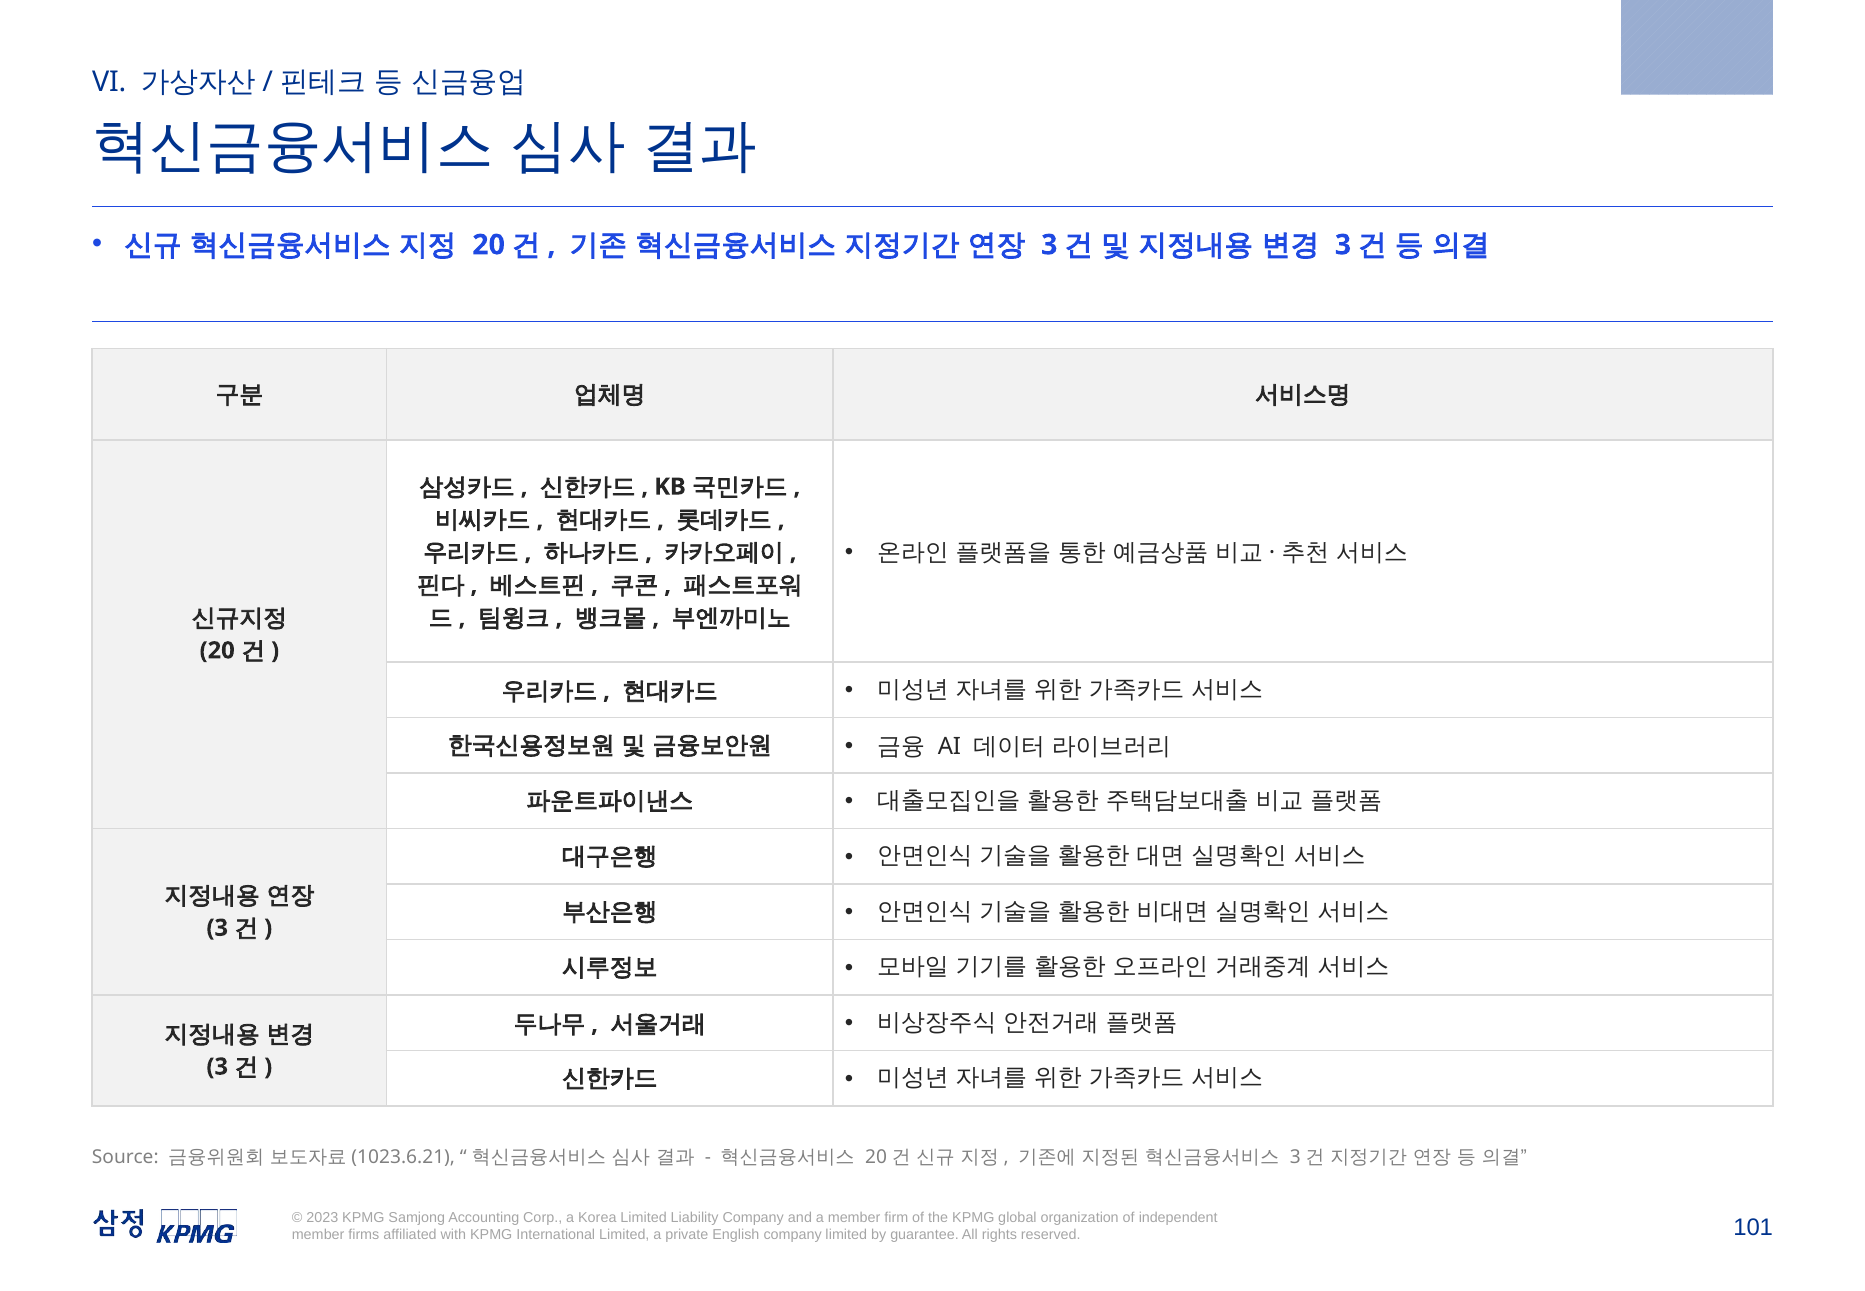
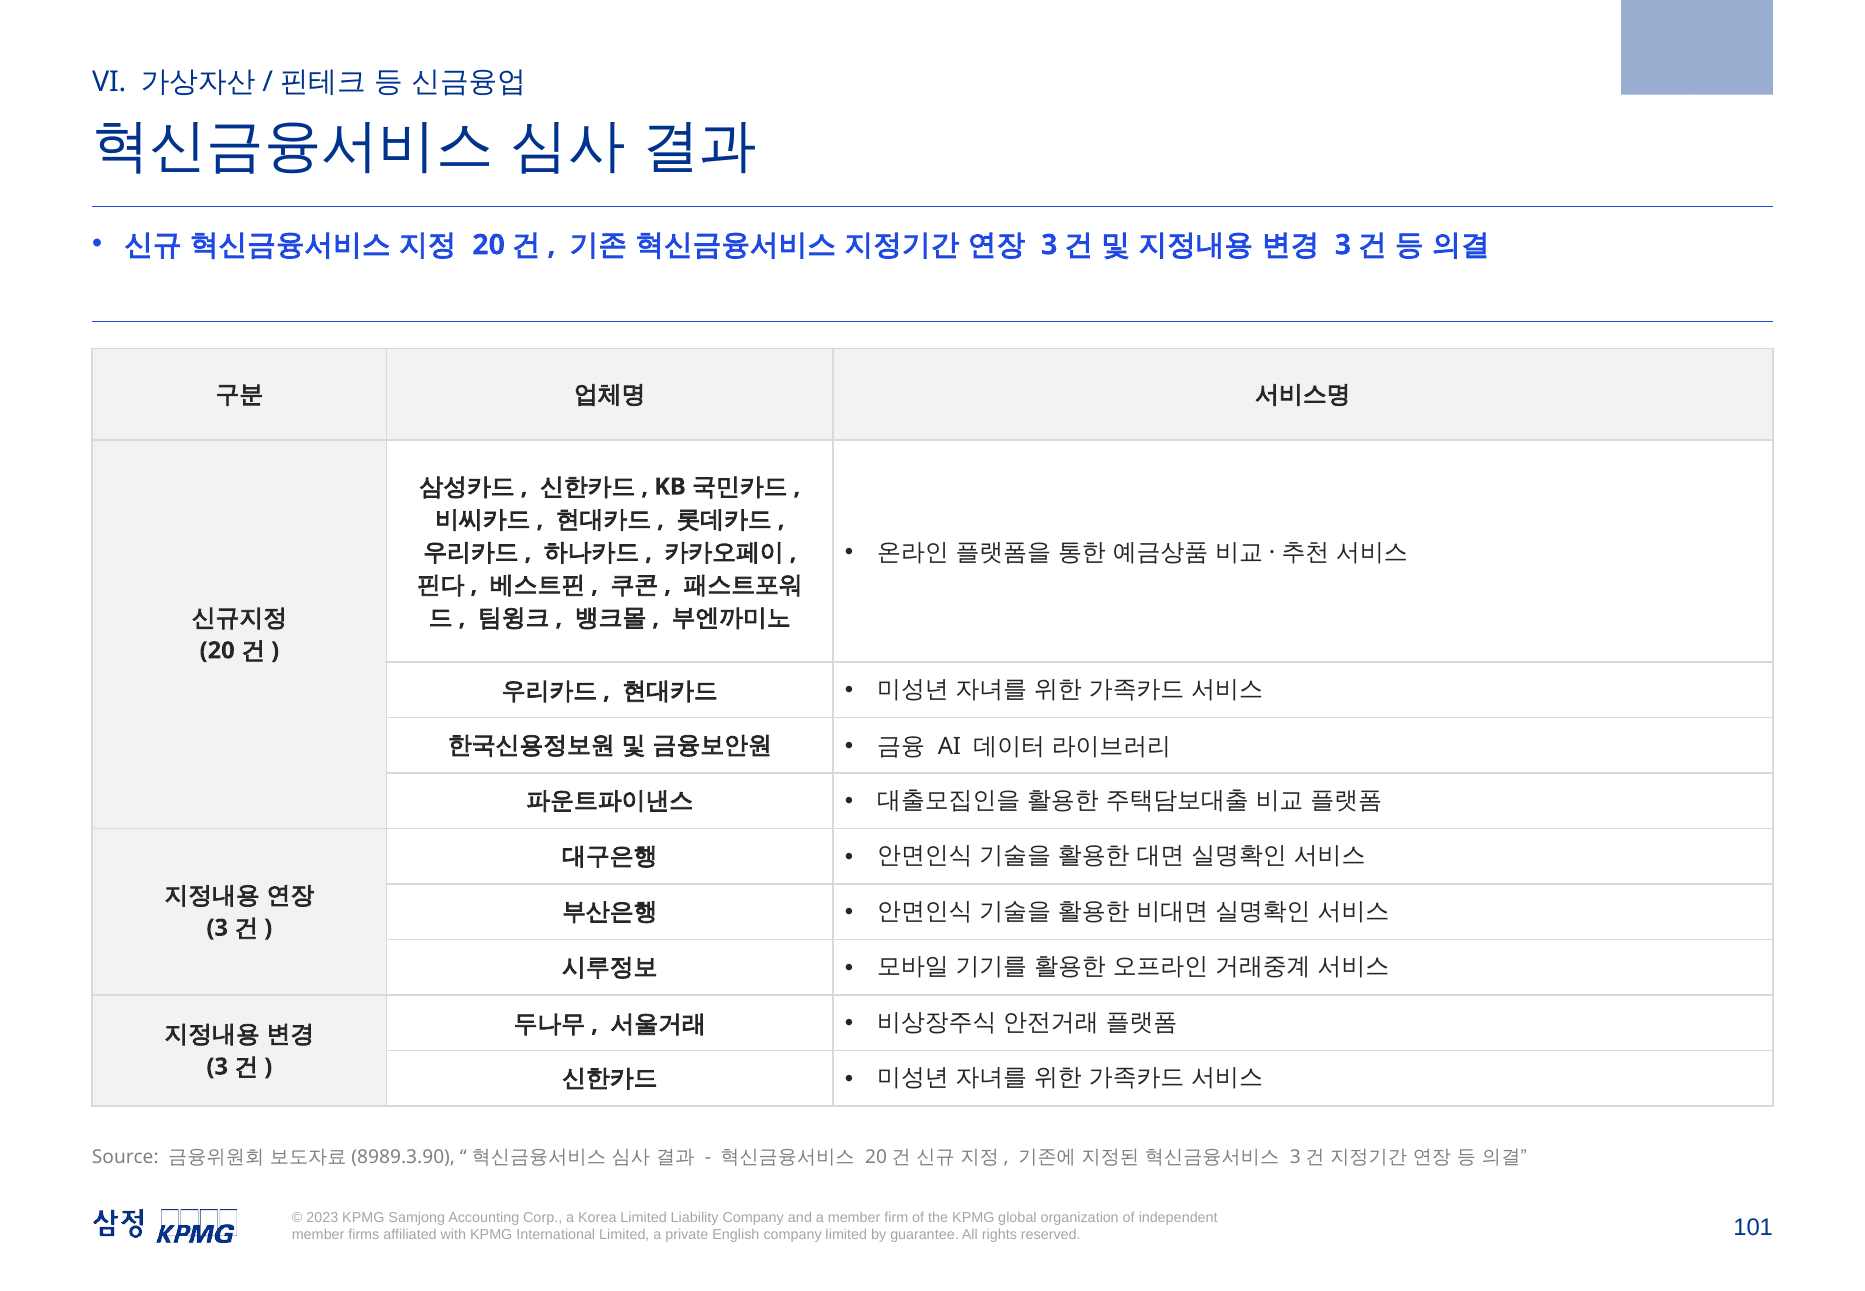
1023.6.21: 1023.6.21 -> 8989.3.90
